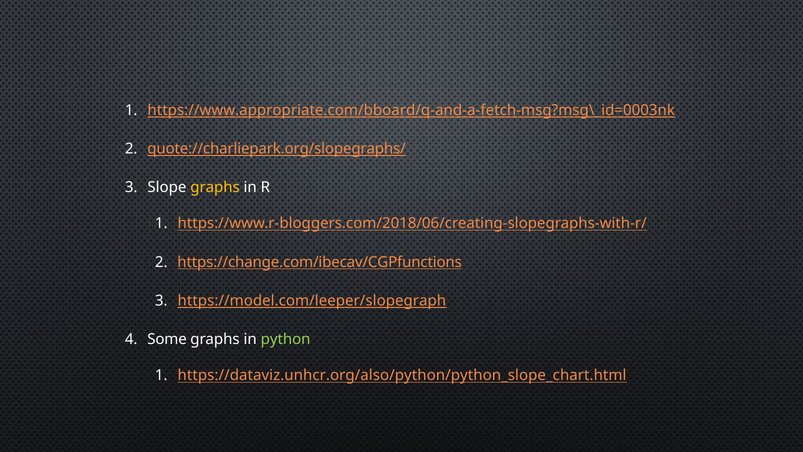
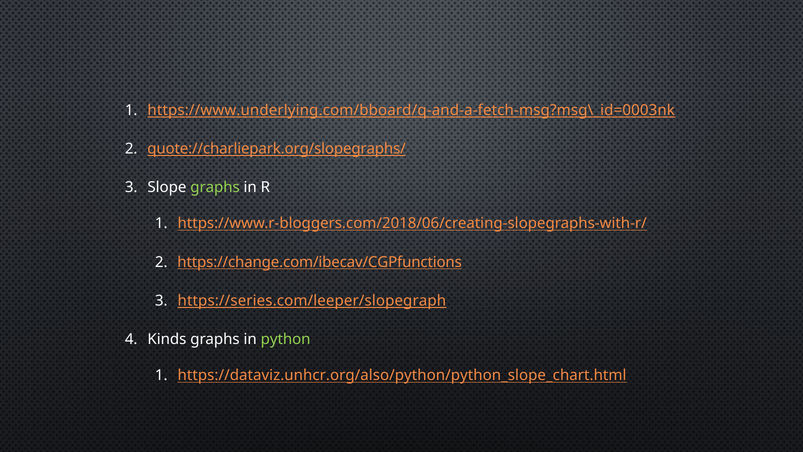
https://www.appropriate.com/bboard/q-and-a-fetch-msg?msg\_id=0003nk: https://www.appropriate.com/bboard/q-and-a-fetch-msg?msg\_id=0003nk -> https://www.underlying.com/bboard/q-and-a-fetch-msg?msg\_id=0003nk
graphs at (215, 187) colour: yellow -> light green
https://model.com/leeper/slopegraph: https://model.com/leeper/slopegraph -> https://series.com/leeper/slopegraph
Some: Some -> Kinds
